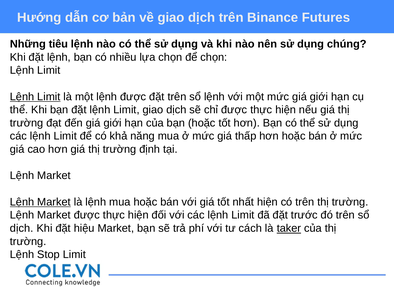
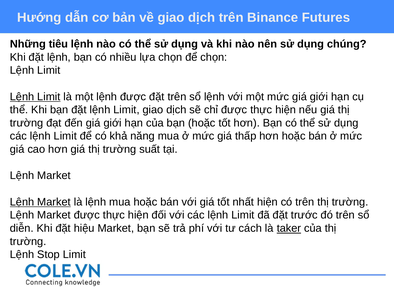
định: định -> suất
dịch at (22, 228): dịch -> diễn
